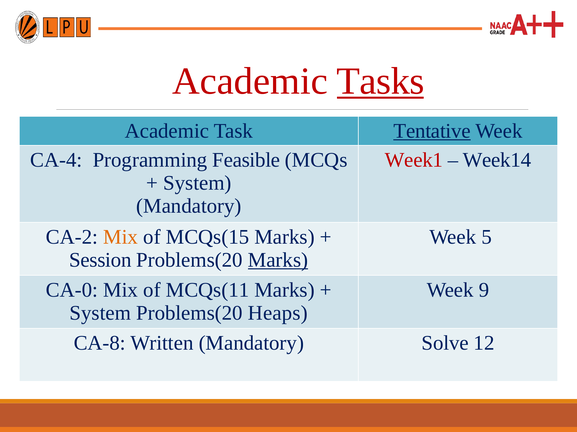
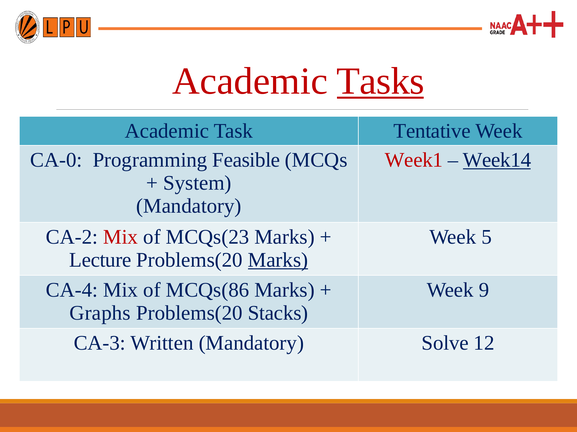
Tentative underline: present -> none
CA-4: CA-4 -> CA-0
Week14 underline: none -> present
Mix at (121, 237) colour: orange -> red
MCQs(15: MCQs(15 -> MCQs(23
Session: Session -> Lecture
CA-0: CA-0 -> CA-4
MCQs(11: MCQs(11 -> MCQs(86
System at (100, 313): System -> Graphs
Heaps: Heaps -> Stacks
CA-8: CA-8 -> CA-3
